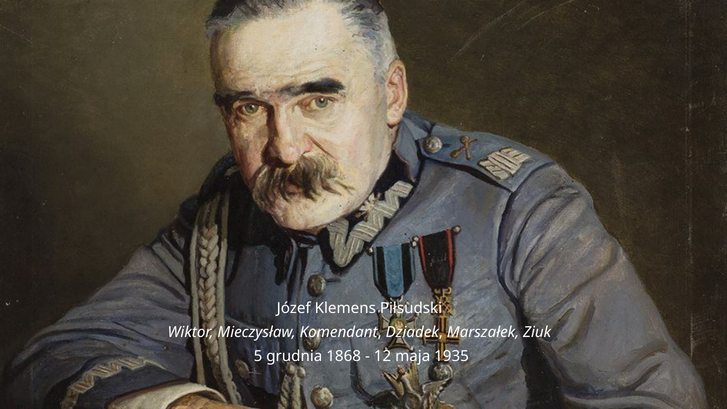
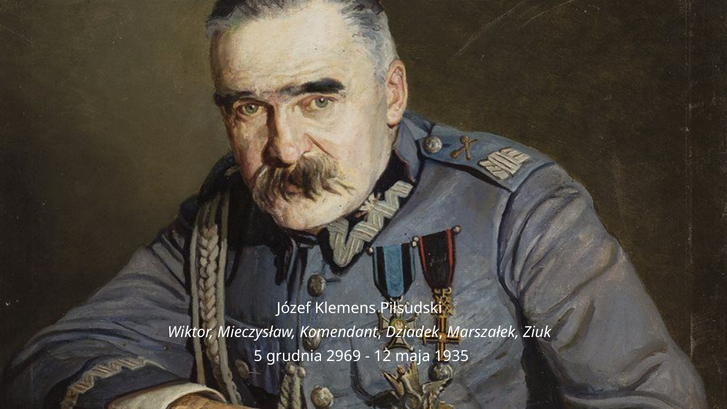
1868: 1868 -> 2969
